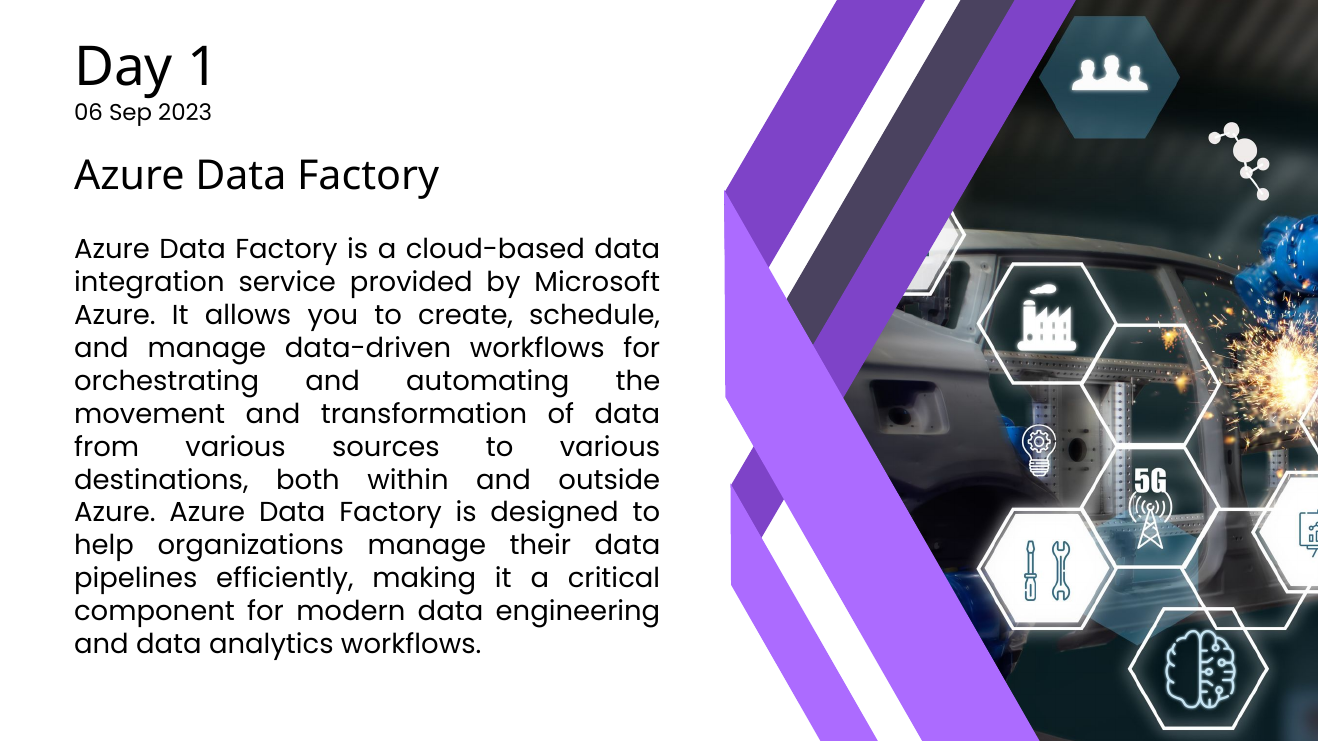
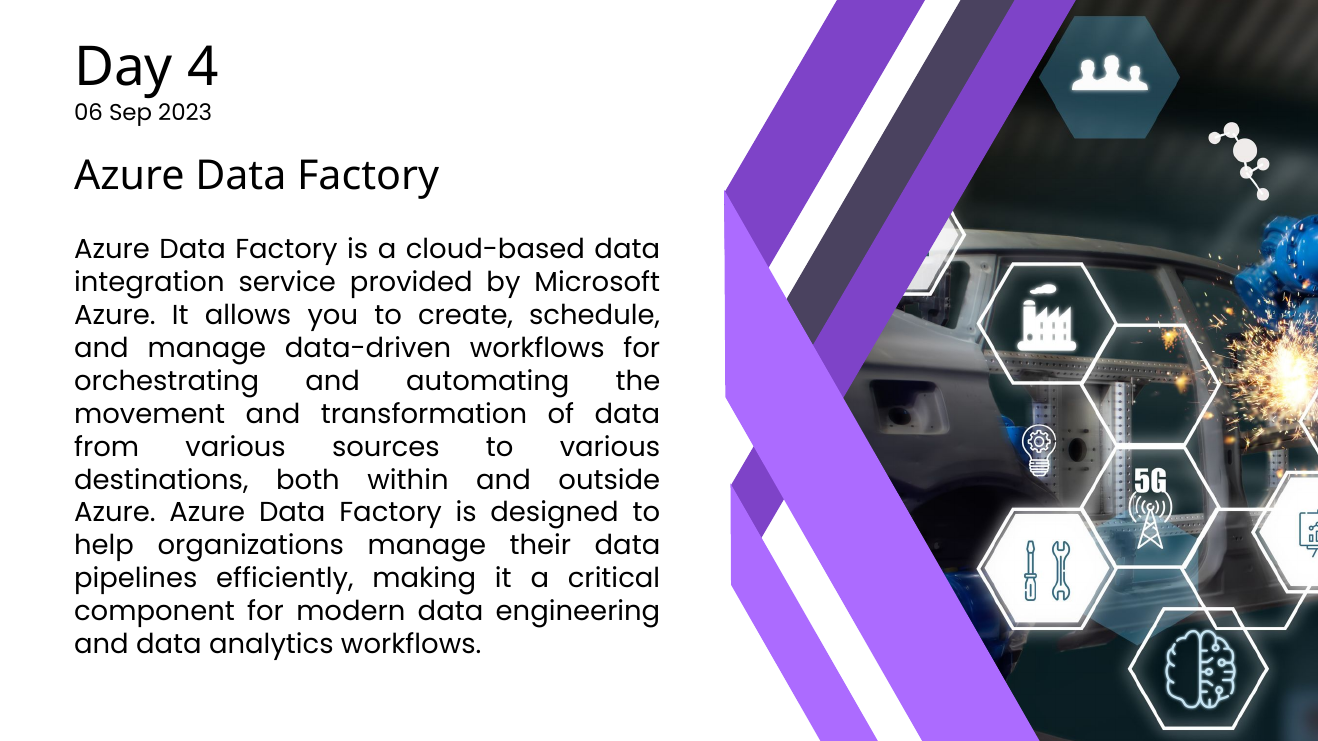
1: 1 -> 4
